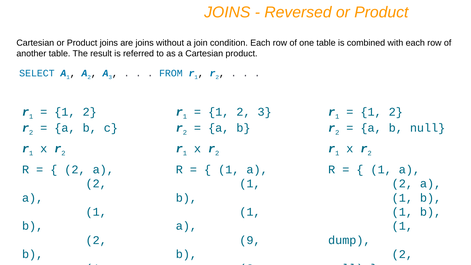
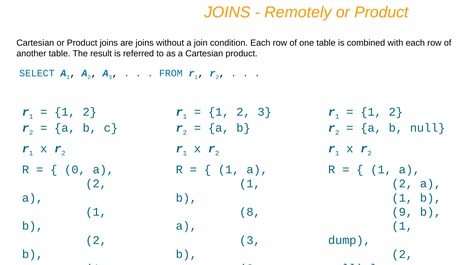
Reversed: Reversed -> Remotely
2 at (75, 169): 2 -> 0
1 at (250, 212): 1 -> 8
1 at (402, 212): 1 -> 9
9 at (250, 240): 9 -> 3
